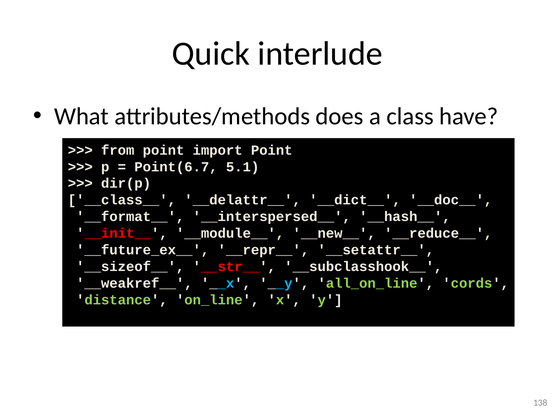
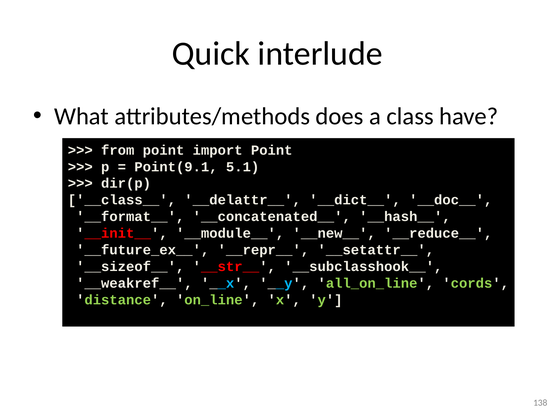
Point(6.7: Point(6.7 -> Point(9.1
__interspersed__: __interspersed__ -> __concatenated__
